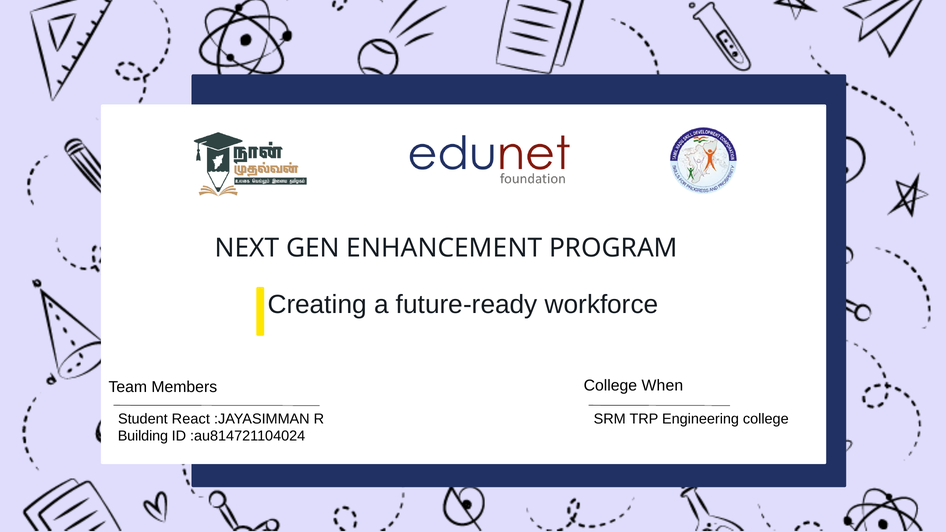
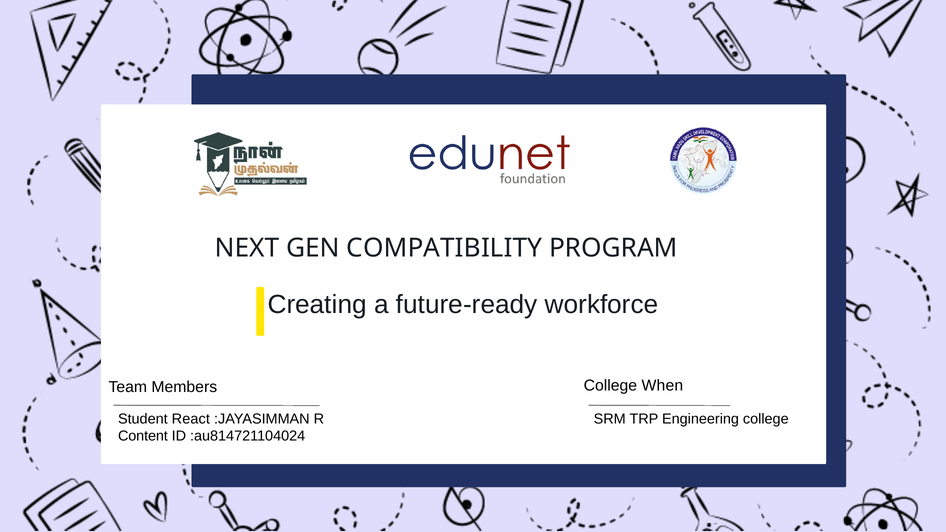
ENHANCEMENT: ENHANCEMENT -> COMPATIBILITY
Building: Building -> Content
